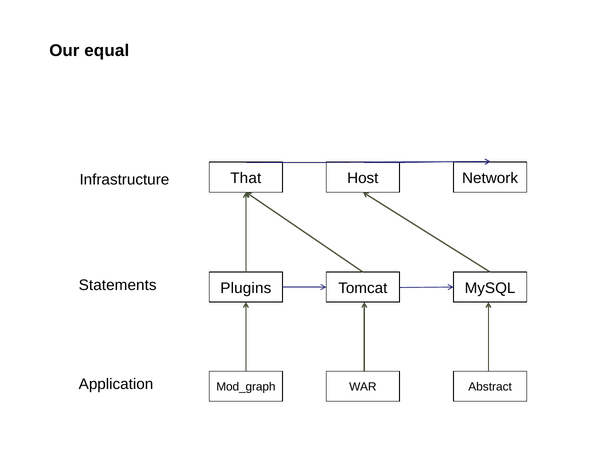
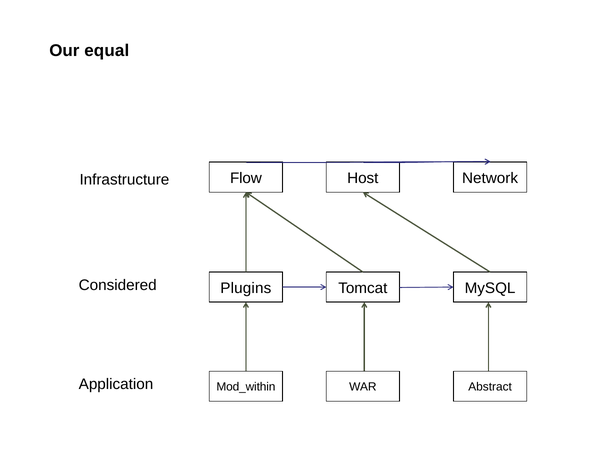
That: That -> Flow
Statements: Statements -> Considered
Mod_graph: Mod_graph -> Mod_within
